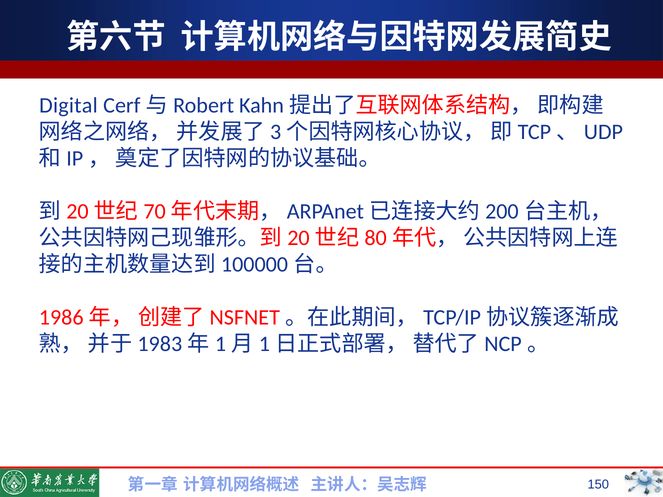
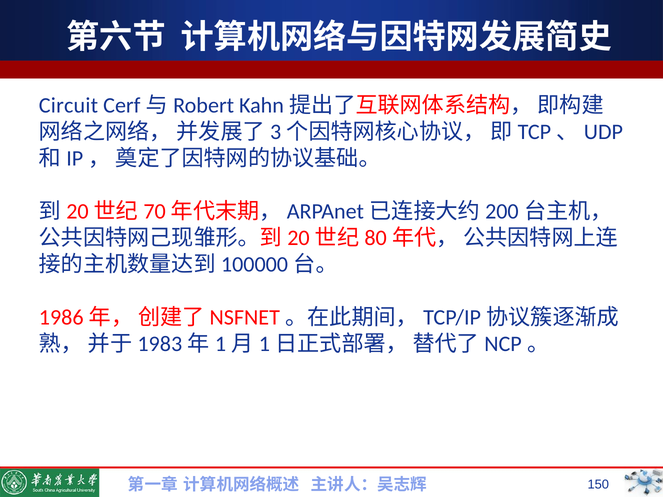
Digital: Digital -> Circuit
